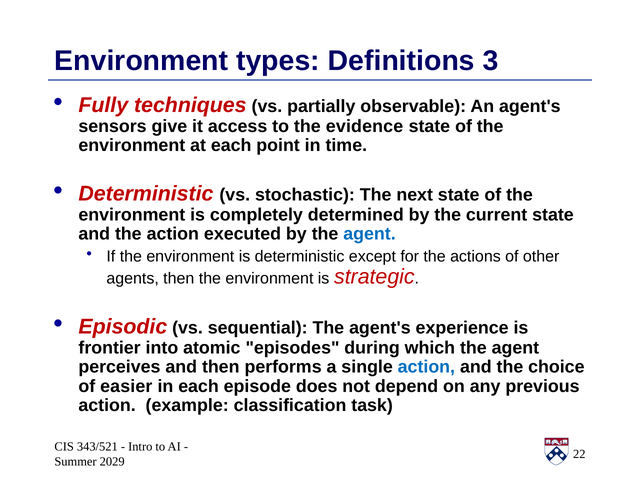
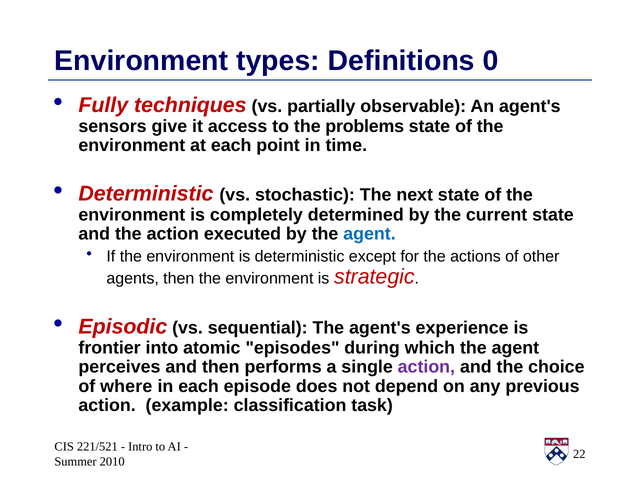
3: 3 -> 0
evidence: evidence -> problems
action at (426, 367) colour: blue -> purple
easier: easier -> where
343/521: 343/521 -> 221/521
2029: 2029 -> 2010
